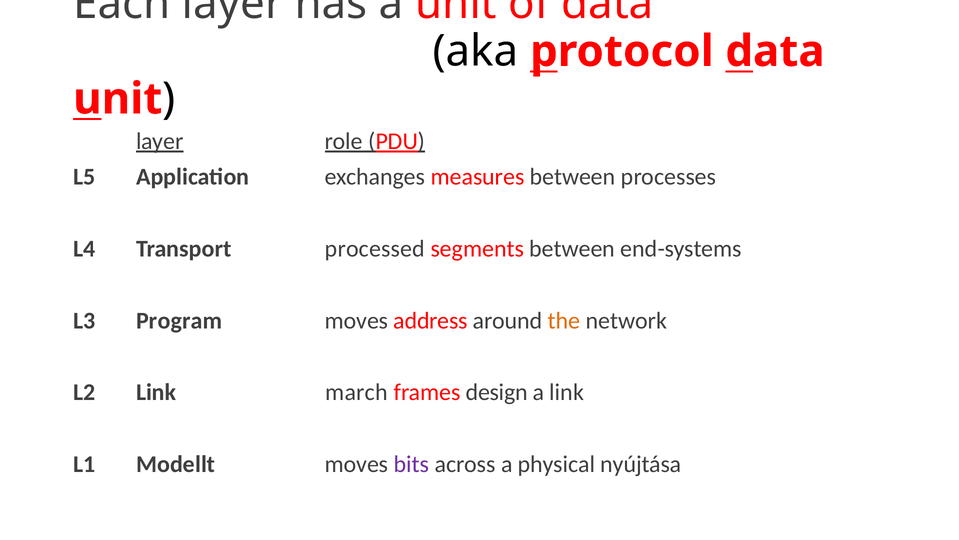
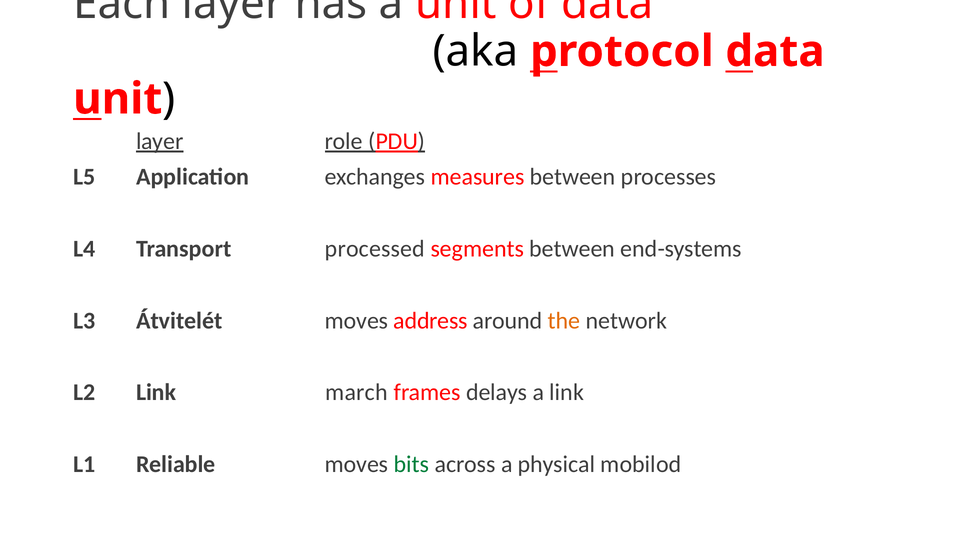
Program: Program -> Átvitelét
design: design -> delays
Modellt: Modellt -> Reliable
bits colour: purple -> green
nyújtása: nyújtása -> mobilod
